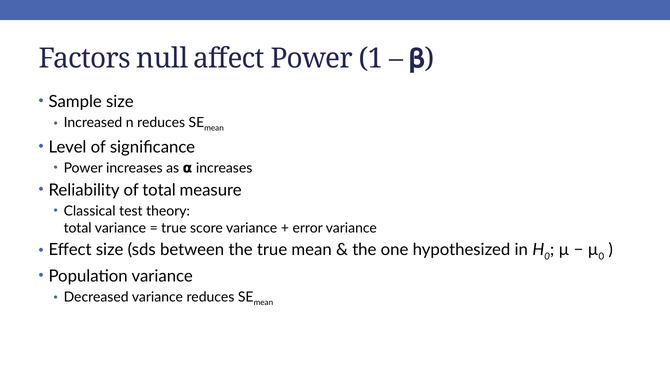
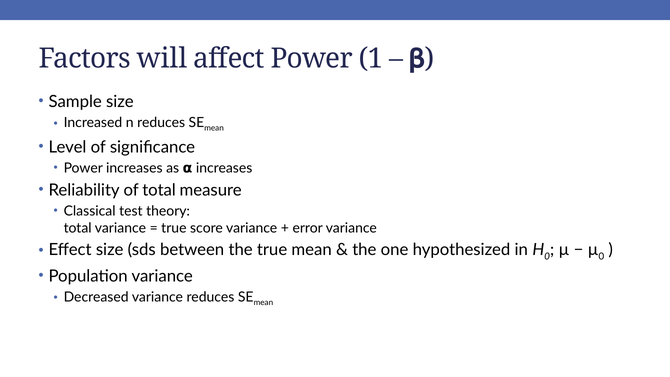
null: null -> will
